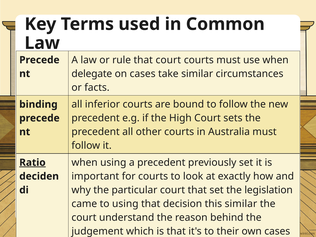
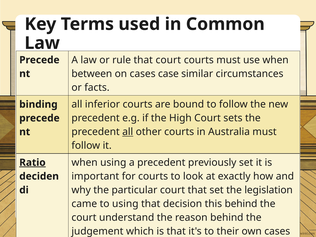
delegate: delegate -> between
take: take -> case
all at (128, 132) underline: none -> present
this similar: similar -> behind
